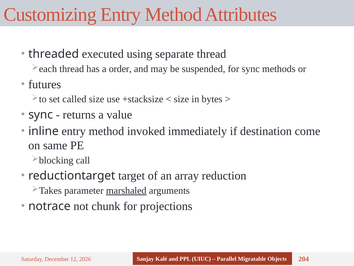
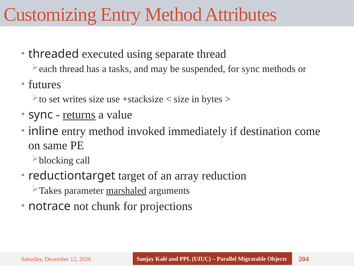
order: order -> tasks
called: called -> writes
returns underline: none -> present
